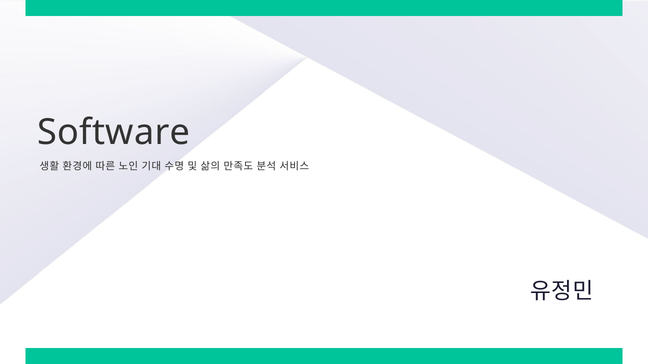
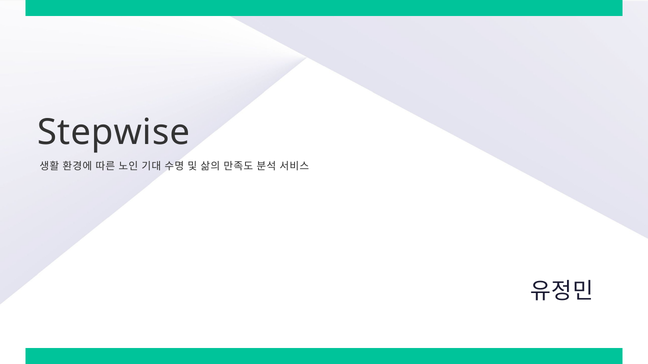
Software: Software -> Stepwise
